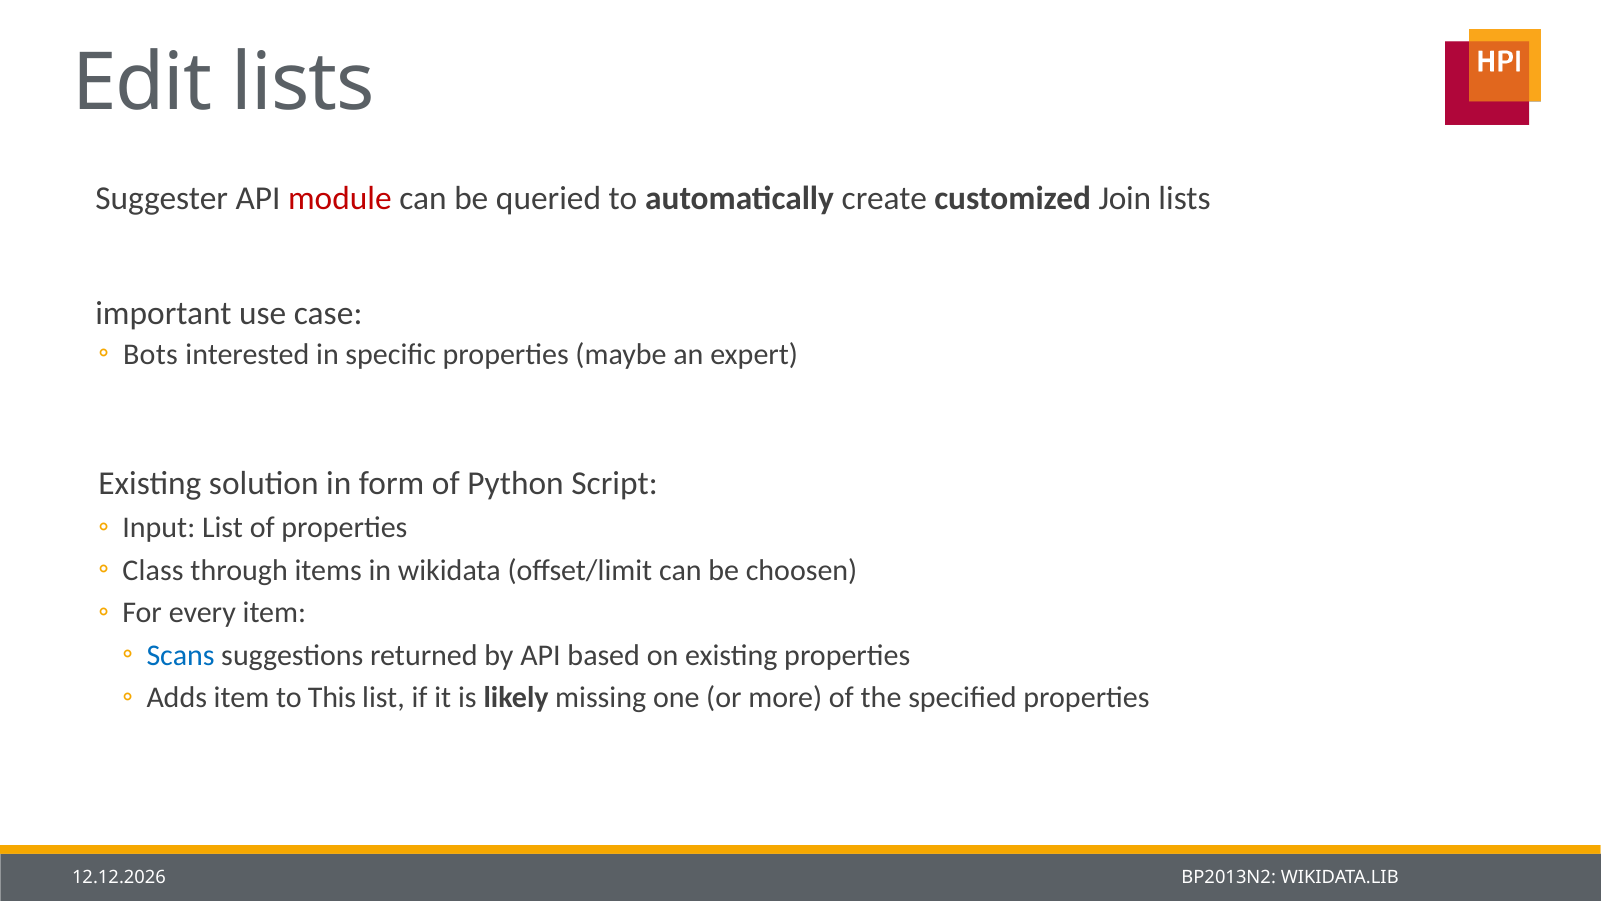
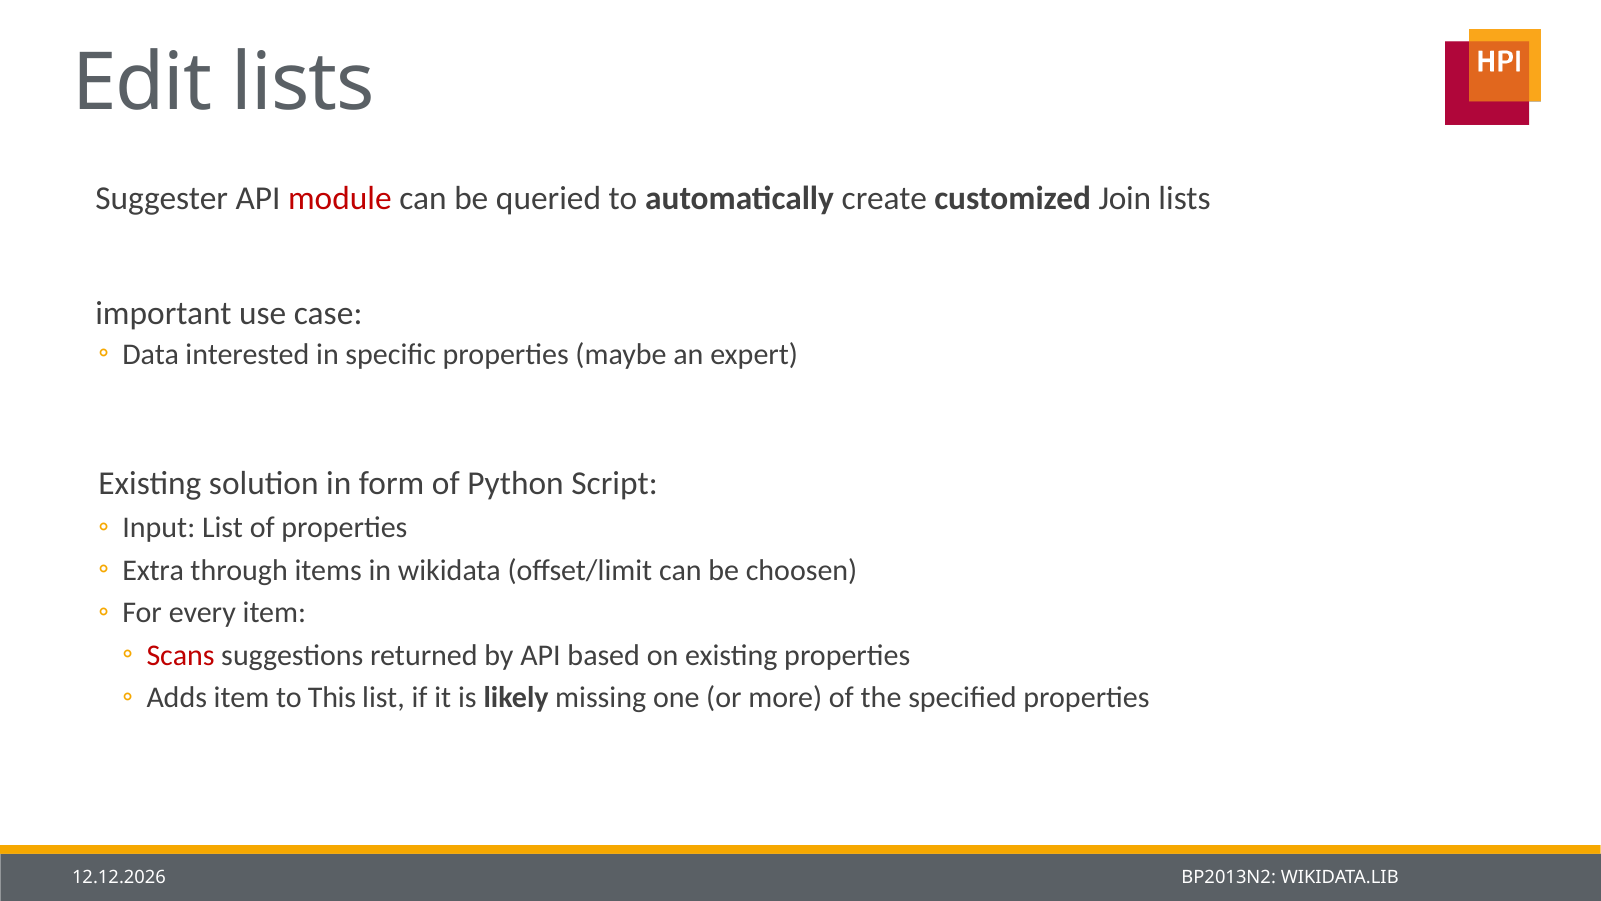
Bots: Bots -> Data
Class: Class -> Extra
Scans colour: blue -> red
